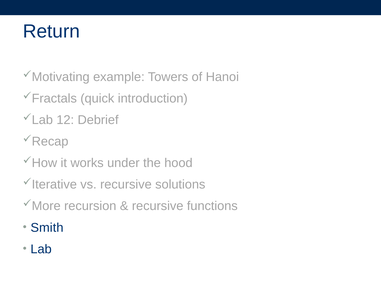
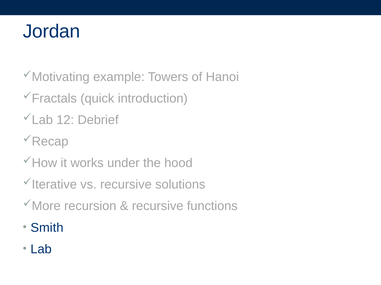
Return: Return -> Jordan
